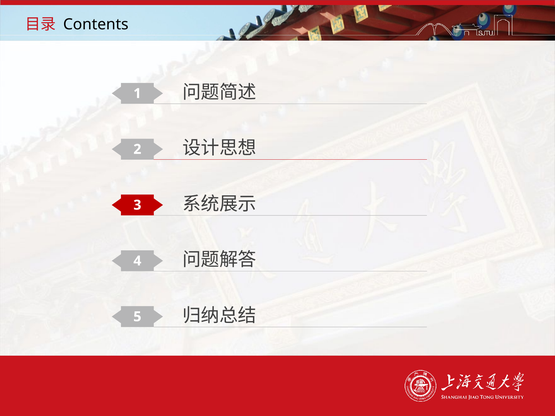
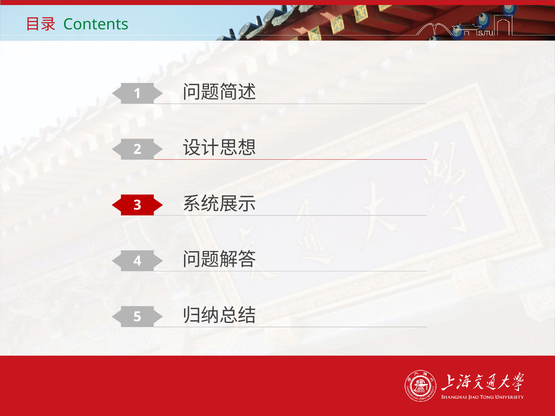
Contents colour: black -> green
